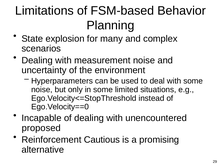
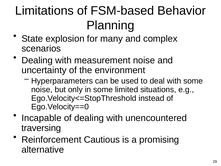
proposed: proposed -> traversing
